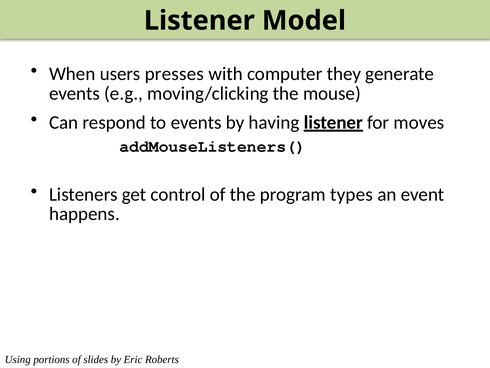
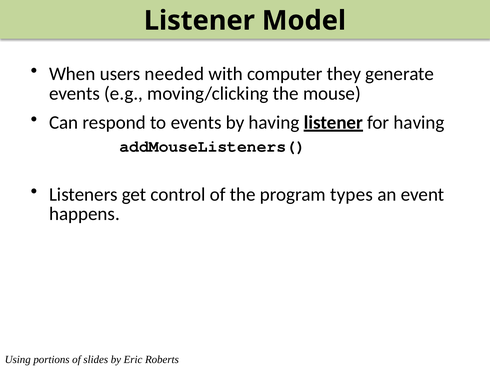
presses: presses -> needed
for moves: moves -> having
